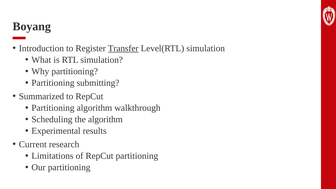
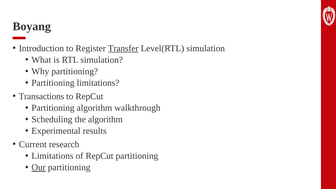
Partitioning submitting: submitting -> limitations
Summarized: Summarized -> Transactions
Our underline: none -> present
